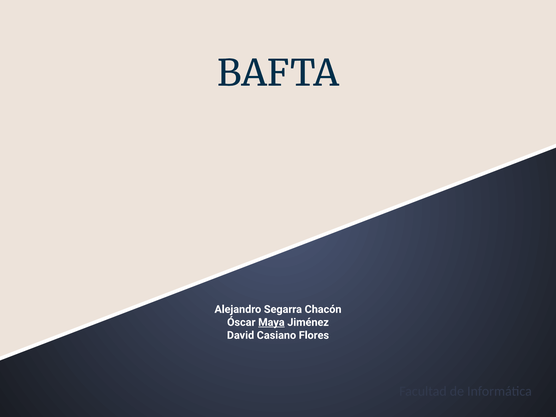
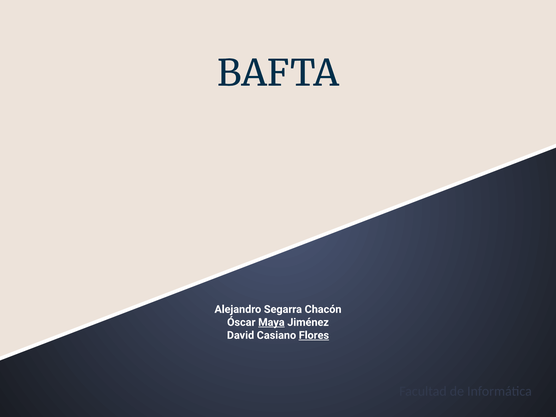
Flores underline: none -> present
